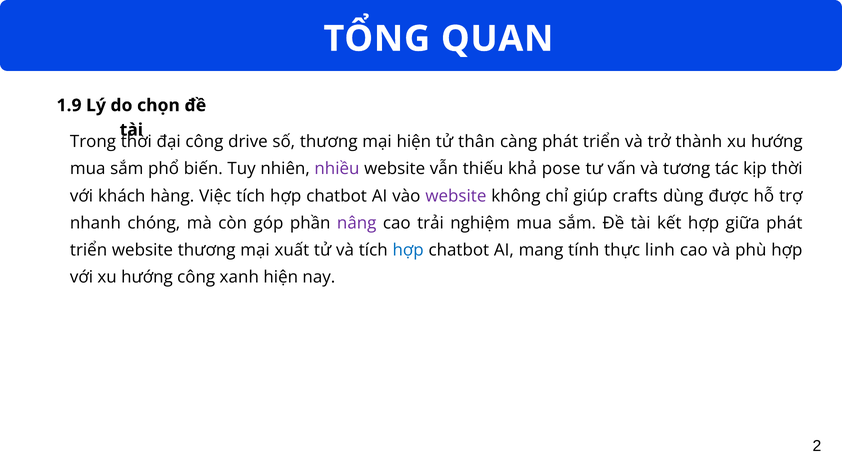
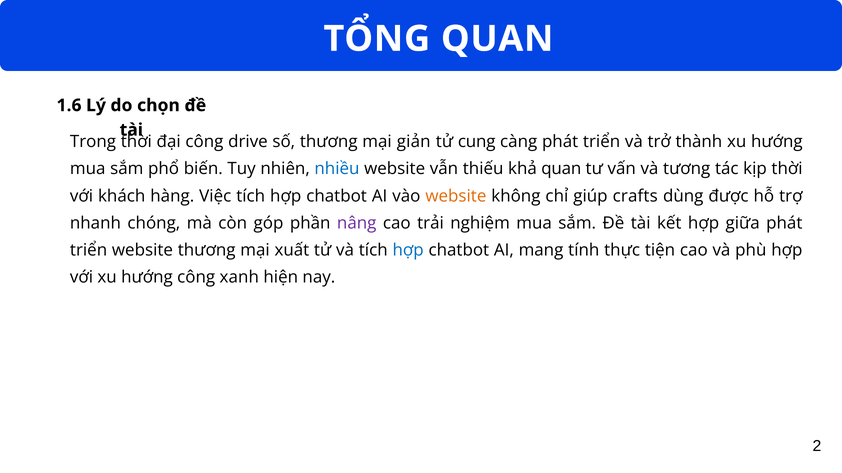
1.9: 1.9 -> 1.6
mại hiện: hiện -> giản
thân: thân -> cung
nhiều colour: purple -> blue
khả pose: pose -> quan
website at (456, 196) colour: purple -> orange
linh: linh -> tiện
